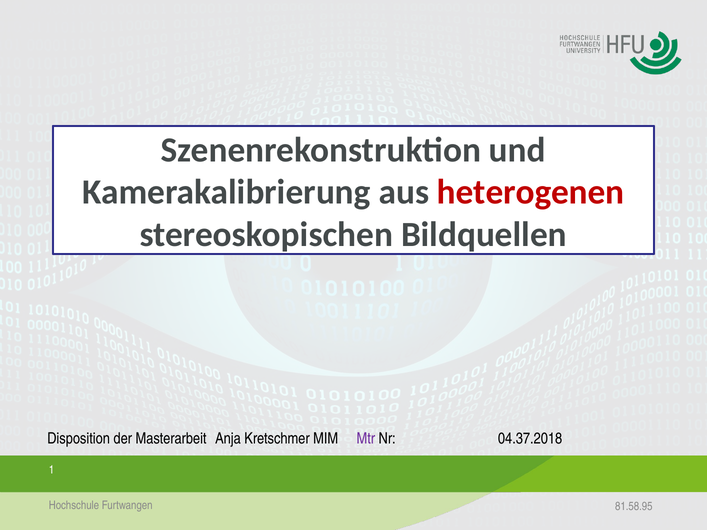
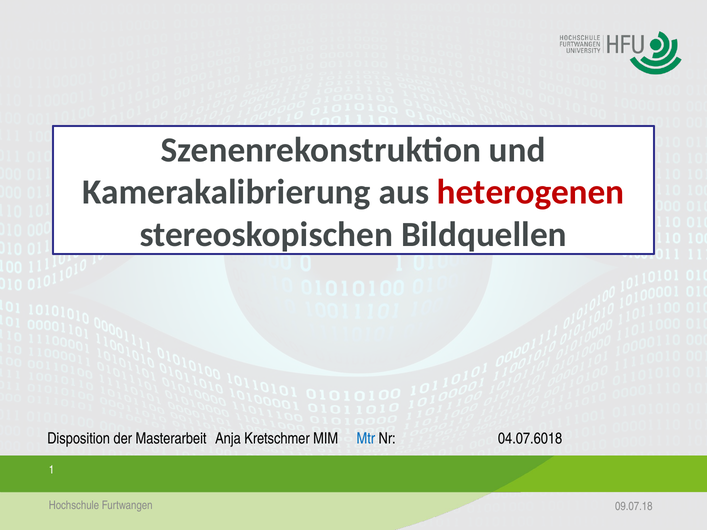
Mtr colour: purple -> blue
04.37.2018: 04.37.2018 -> 04.07.6018
81.58.95: 81.58.95 -> 09.07.18
